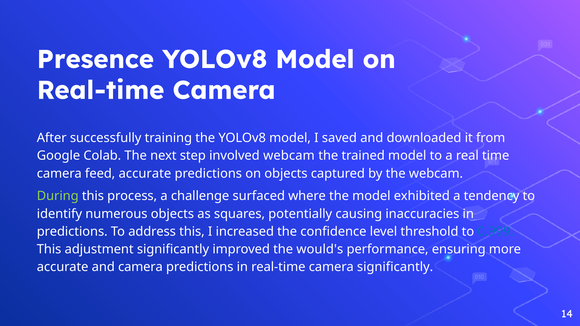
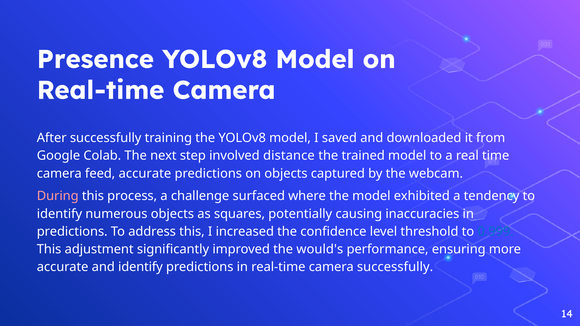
involved webcam: webcam -> distance
During colour: light green -> pink
and camera: camera -> identify
camera significantly: significantly -> successfully
